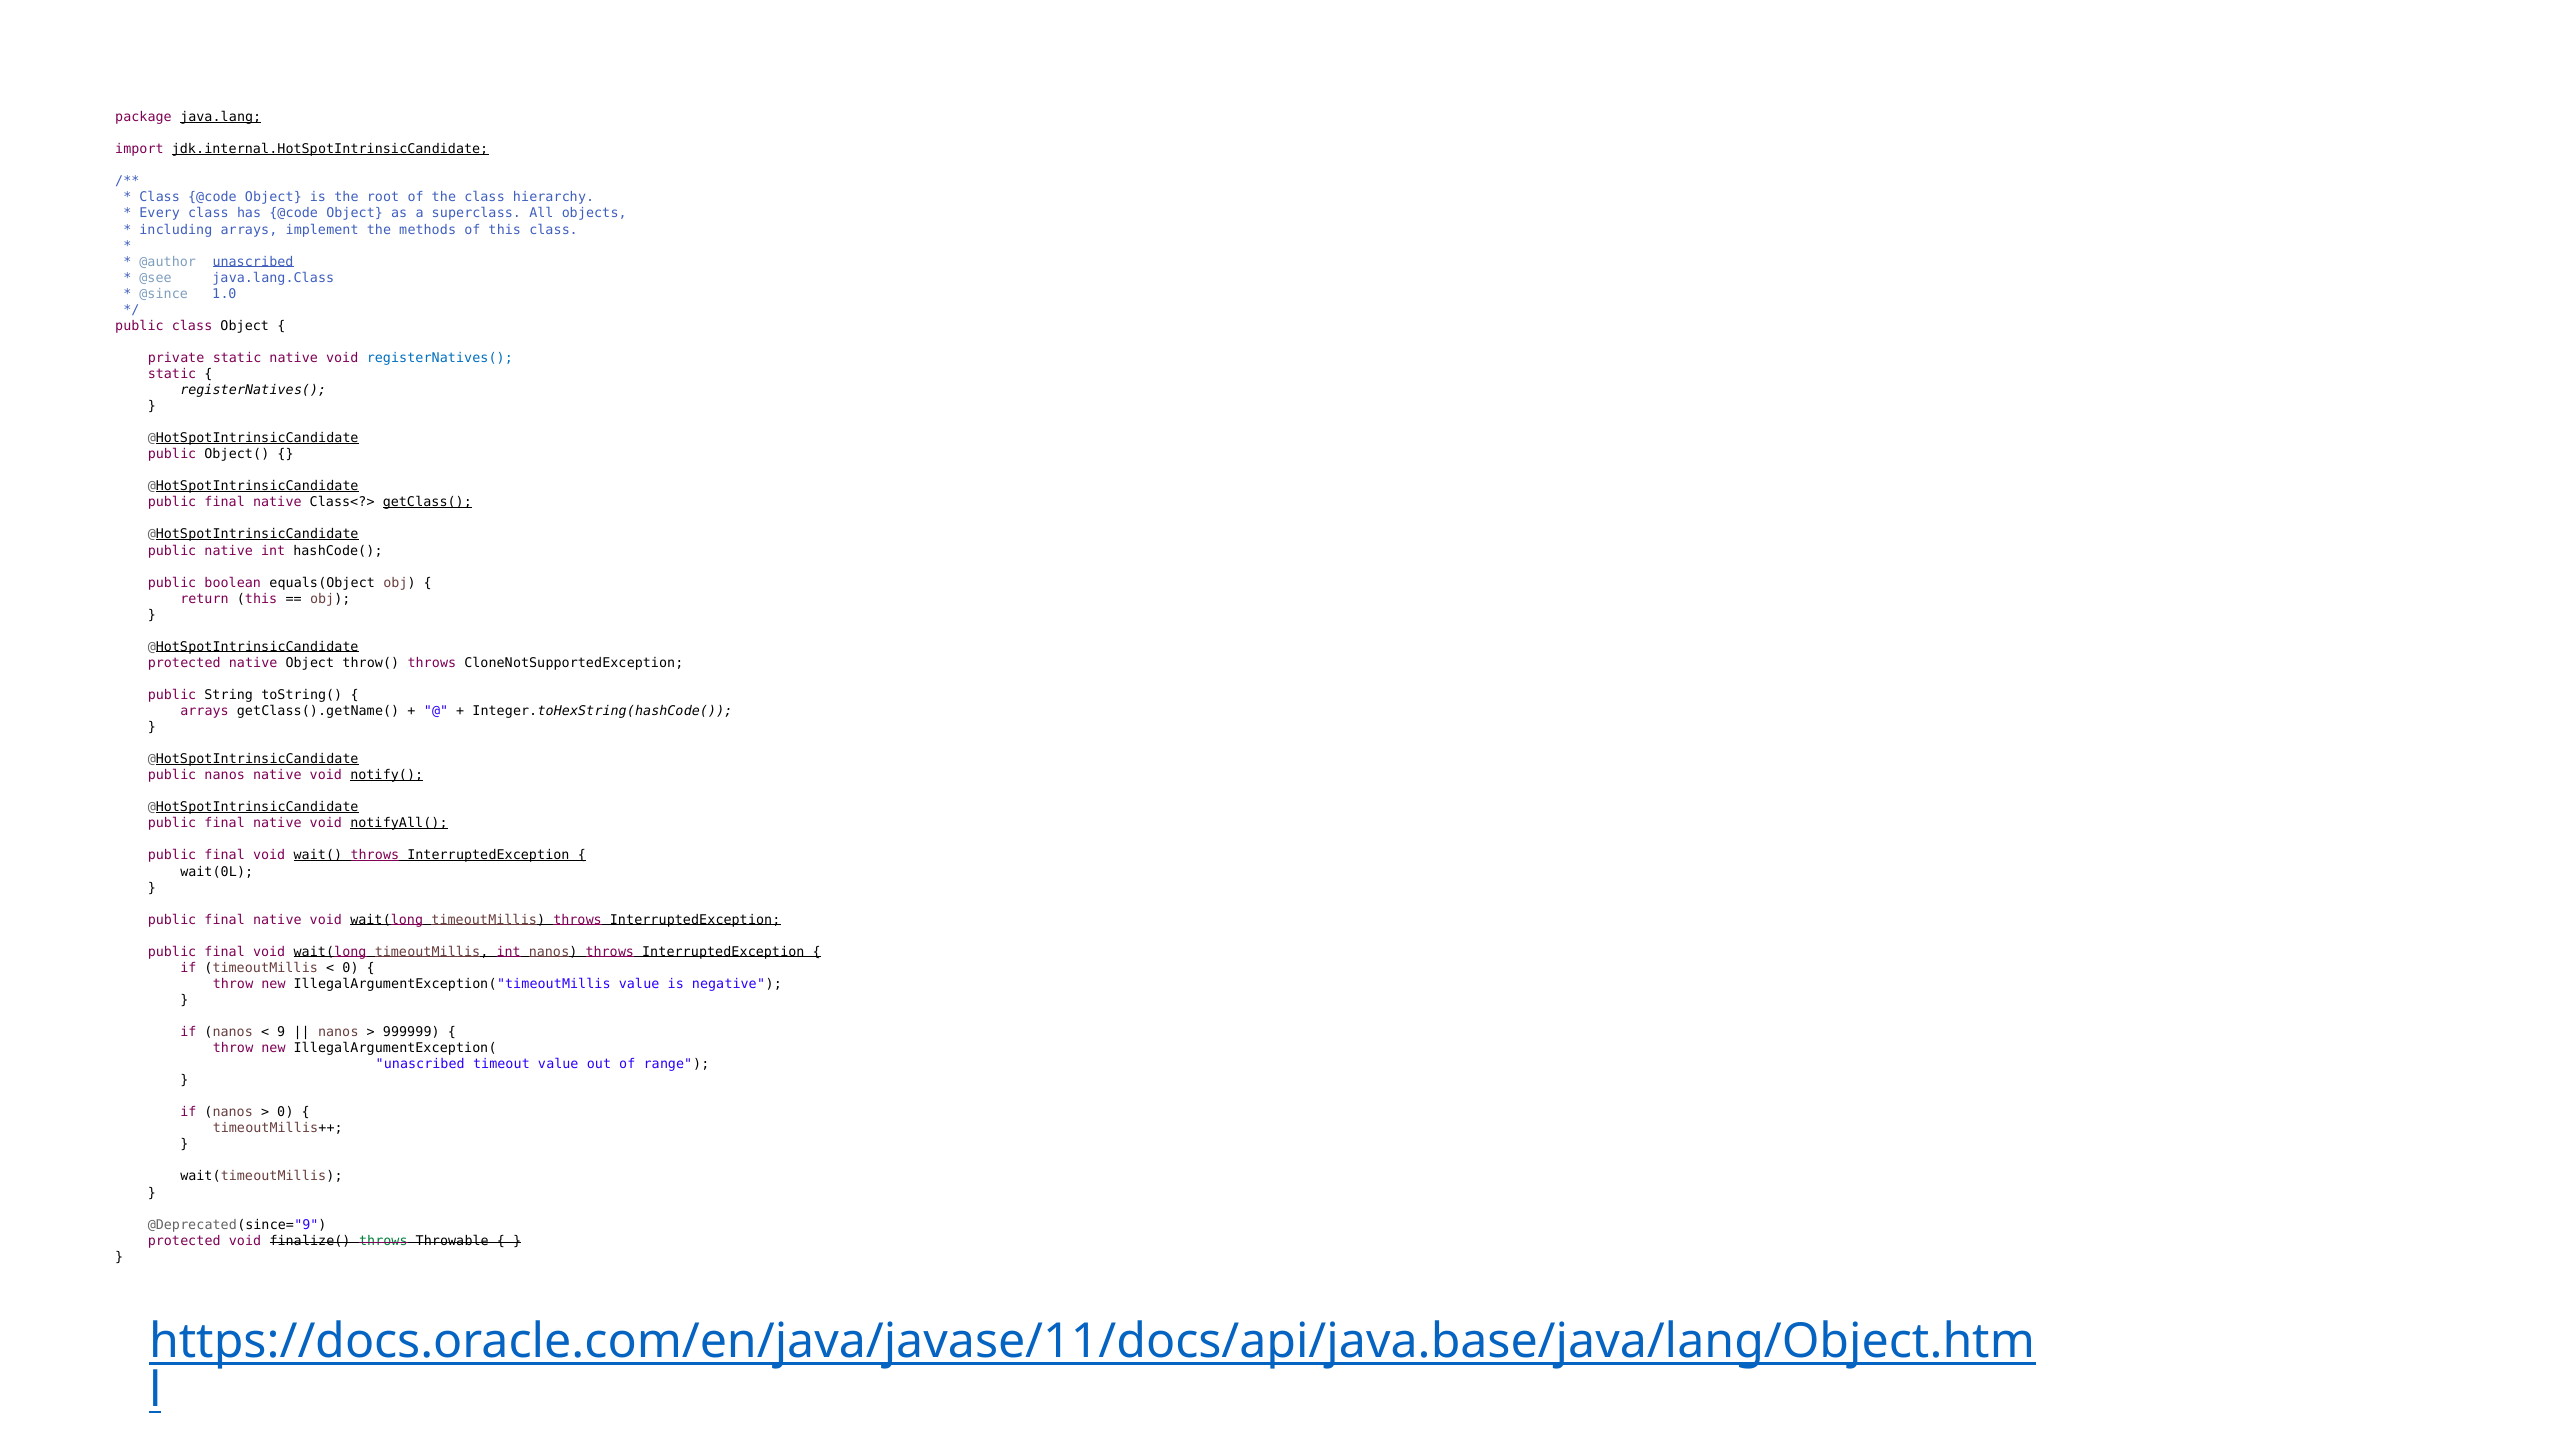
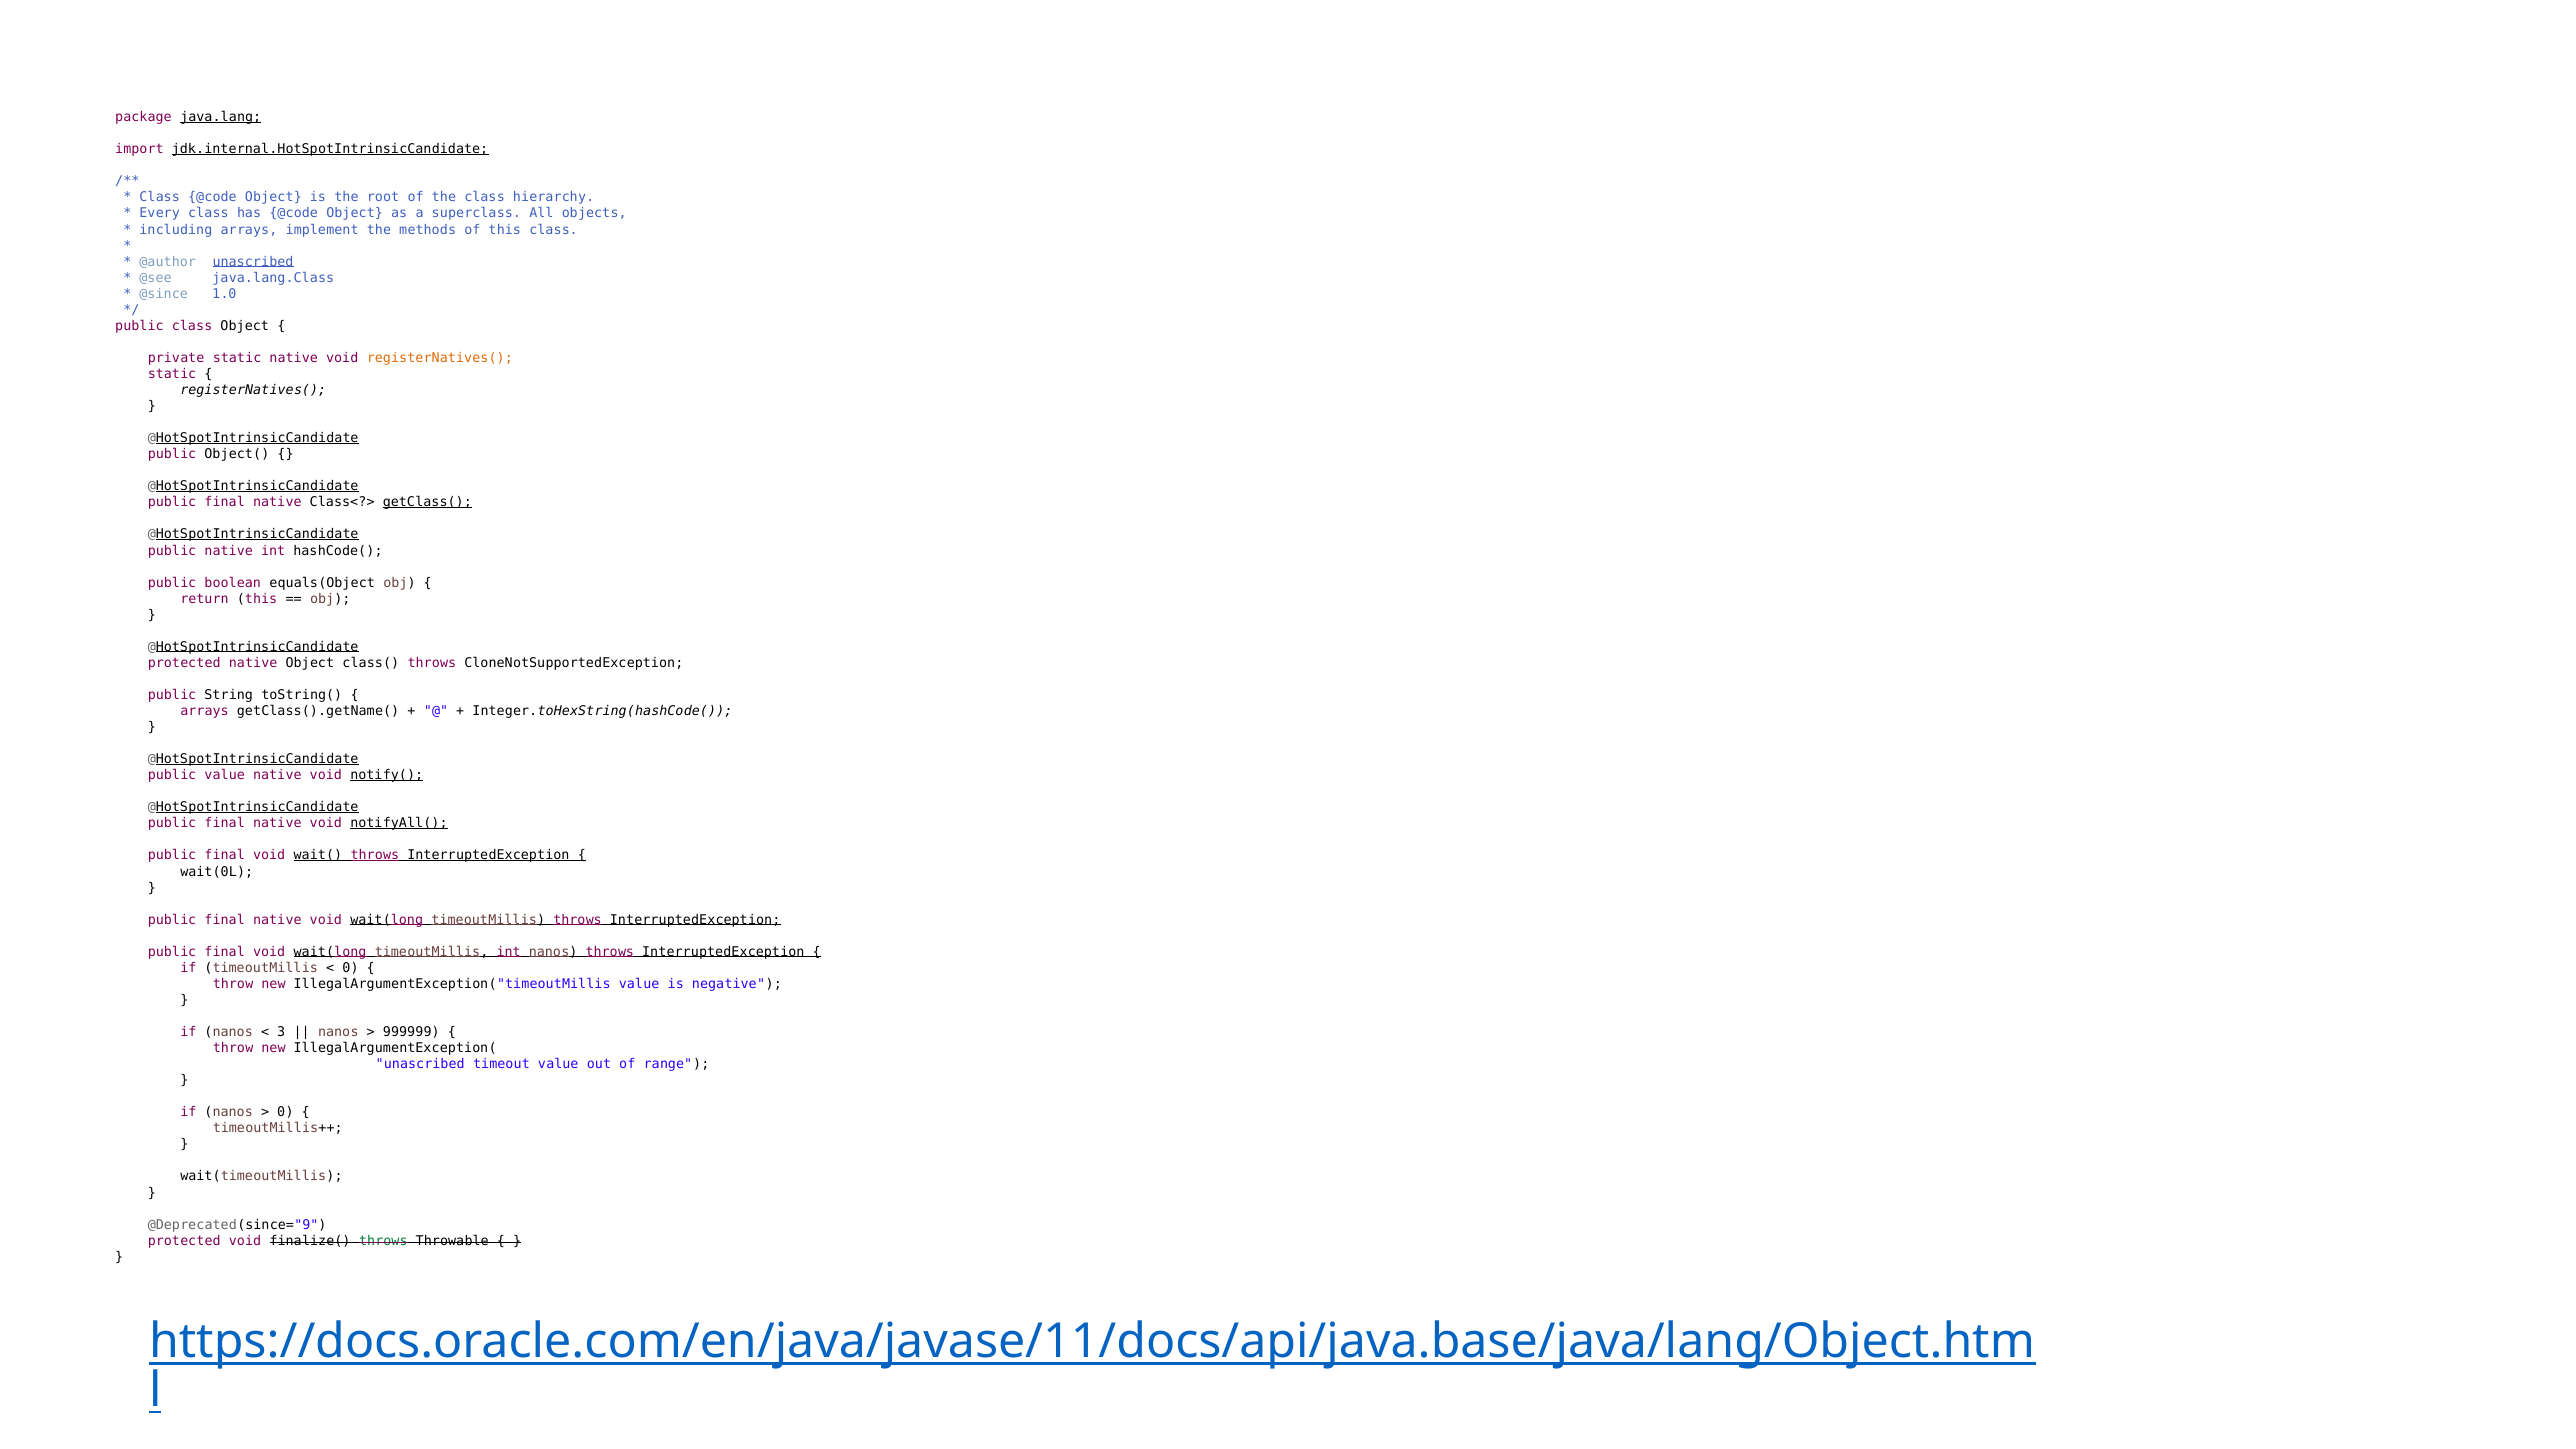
registerNatives( at (440, 358) colour: blue -> orange
throw(: throw( -> class(
public nanos: nanos -> value
9: 9 -> 3
